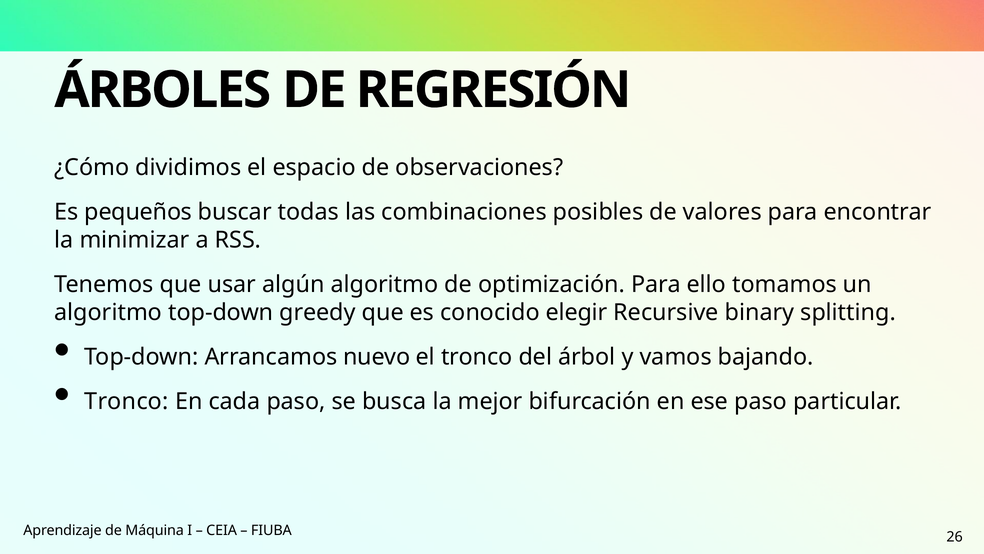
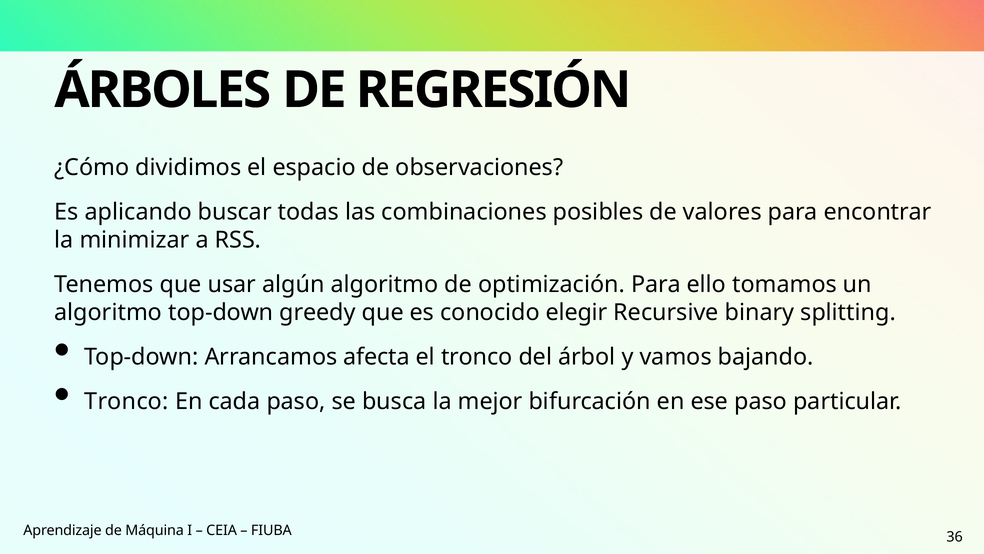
pequeños: pequeños -> aplicando
nuevo: nuevo -> afecta
26: 26 -> 36
